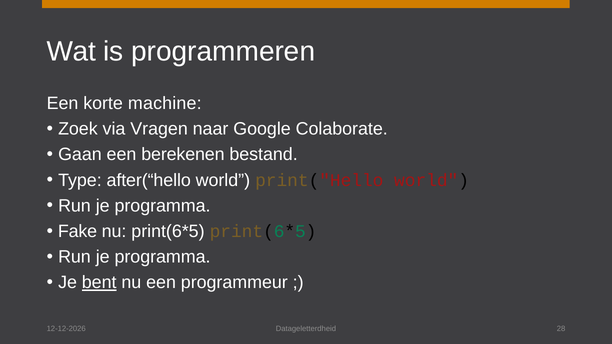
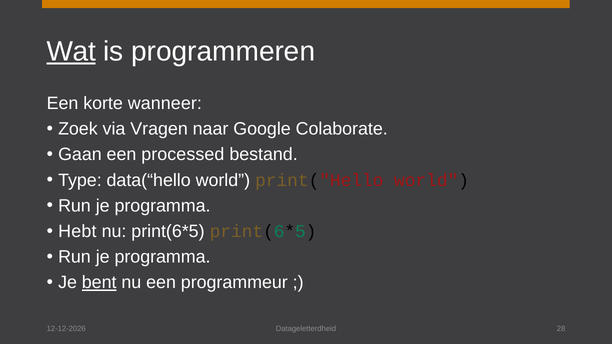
Wat underline: none -> present
machine: machine -> wanneer
berekenen: berekenen -> processed
after(“hello: after(“hello -> data(“hello
Fake: Fake -> Hebt
